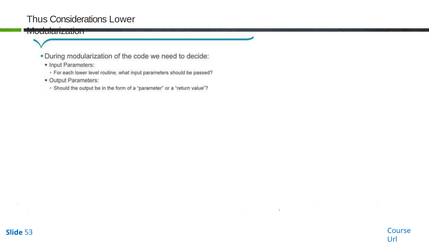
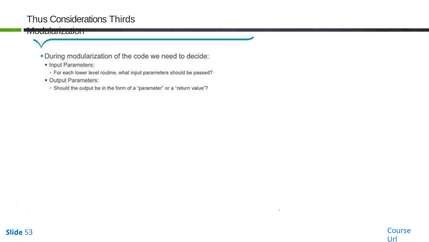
Lower: Lower -> Thirds
